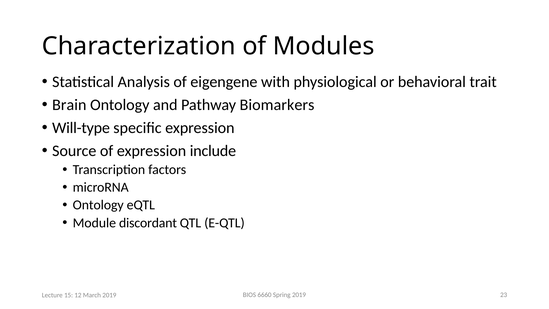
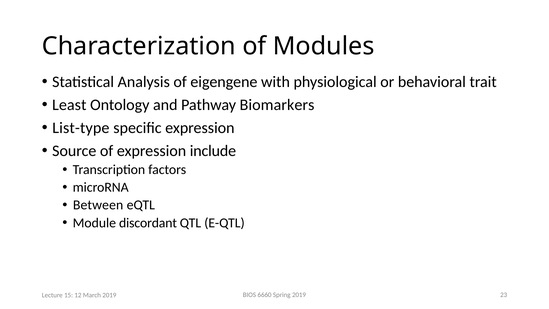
Brain: Brain -> Least
Will-type: Will-type -> List-type
Ontology at (98, 205): Ontology -> Between
